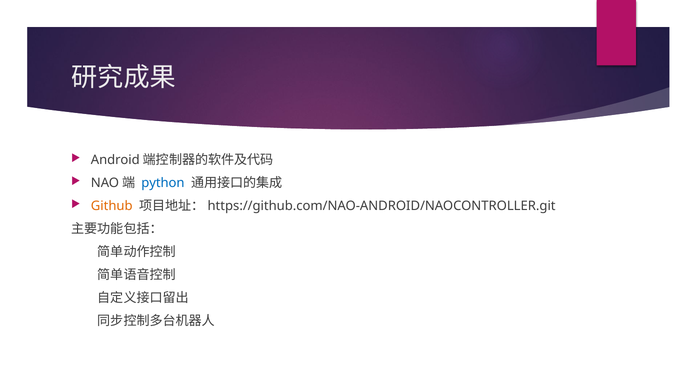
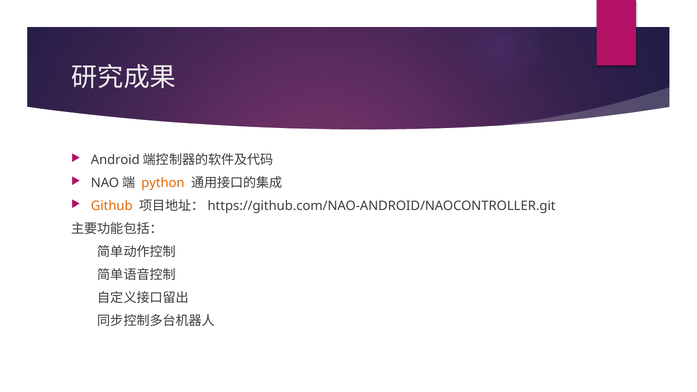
python colour: blue -> orange
